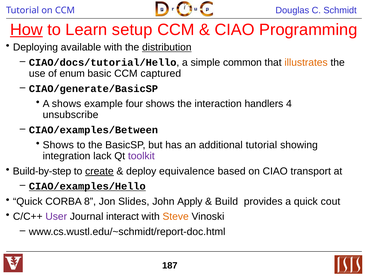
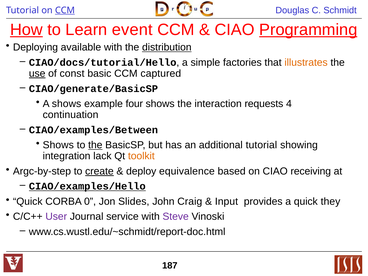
CCM at (65, 10) underline: none -> present
setup: setup -> event
Programming underline: none -> present
common: common -> factories
use underline: none -> present
enum: enum -> const
handlers: handlers -> requests
unsubscribe: unsubscribe -> continuation
the at (95, 145) underline: none -> present
toolkit colour: purple -> orange
Build-by-step: Build-by-step -> Argc-by-step
transport: transport -> receiving
8: 8 -> 0
Apply: Apply -> Craig
Build: Build -> Input
cout: cout -> they
interact: interact -> service
Steve colour: orange -> purple
